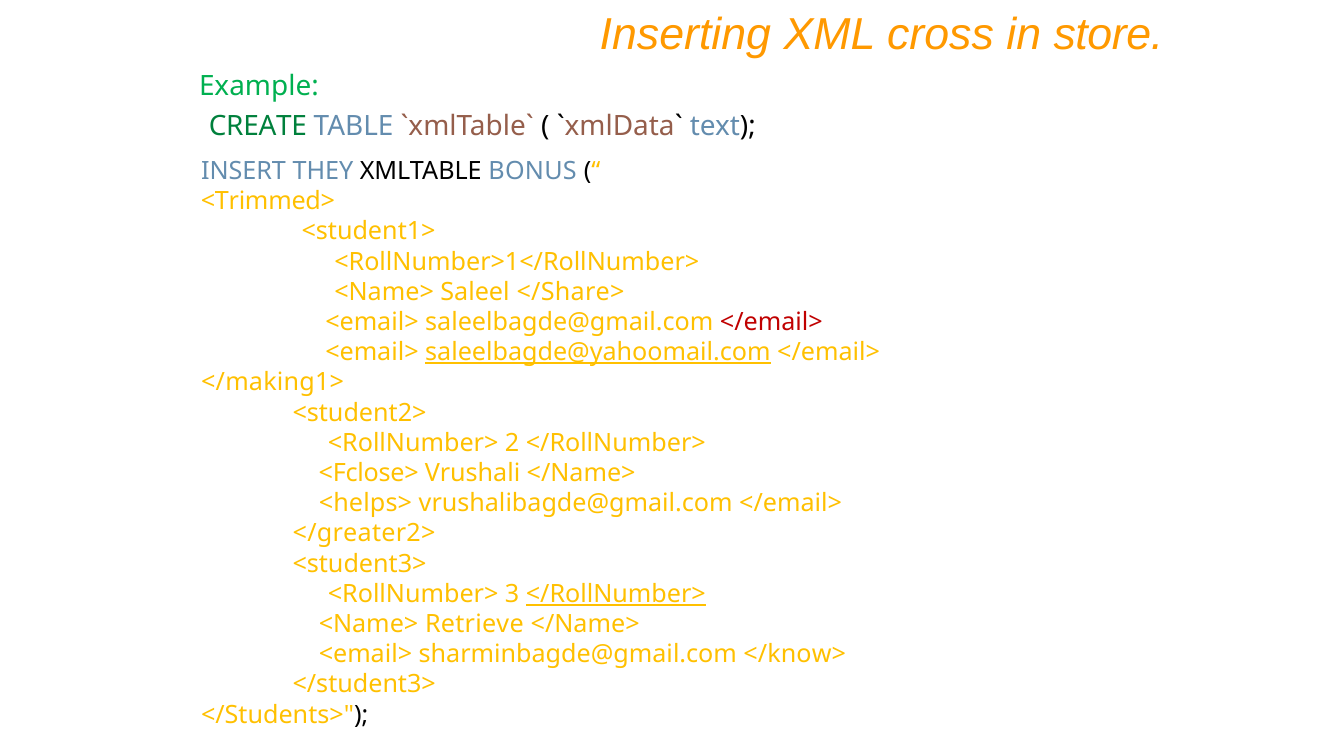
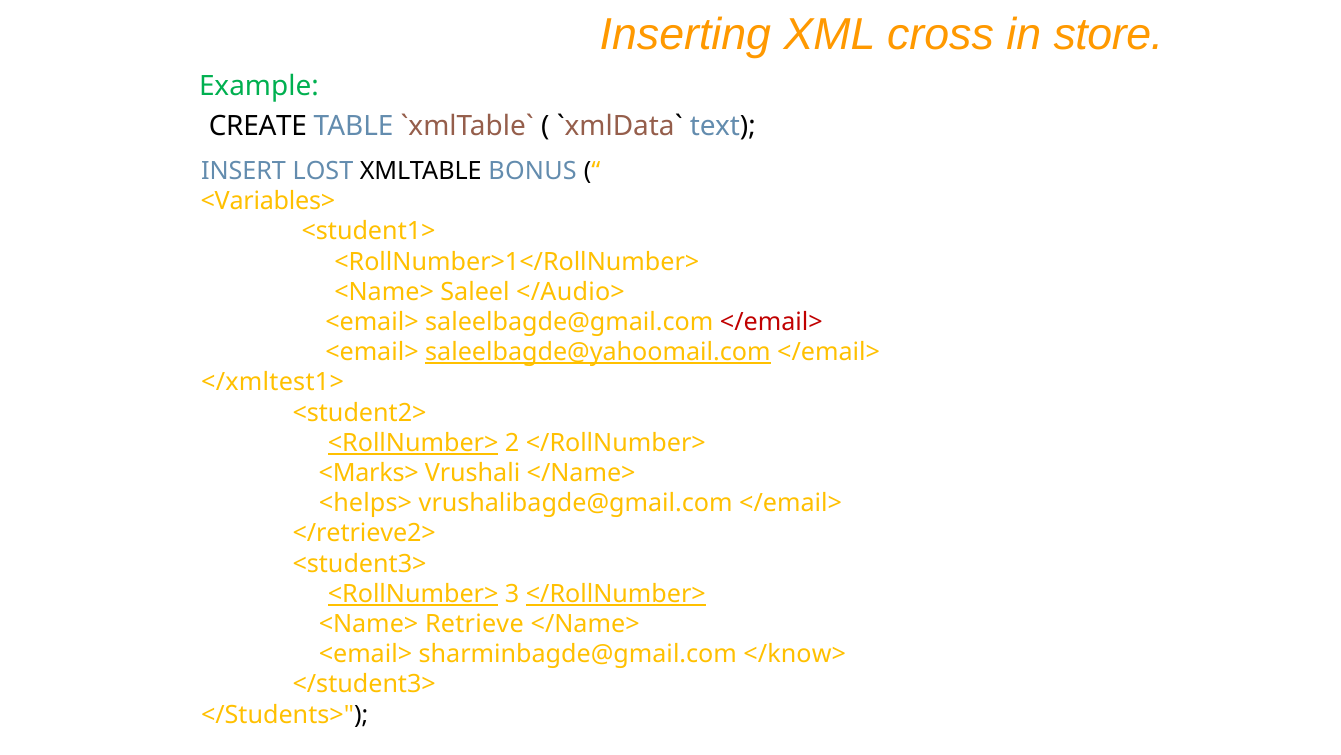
CREATE colour: green -> black
THEY: THEY -> LOST
<Trimmed>: <Trimmed> -> <Variables>
</Share>: </Share> -> </Audio>
</making1>: </making1> -> </xmltest1>
<RollNumber> at (413, 443) underline: none -> present
<Fclose>: <Fclose> -> <Marks>
</greater2>: </greater2> -> </retrieve2>
<RollNumber> at (413, 593) underline: none -> present
